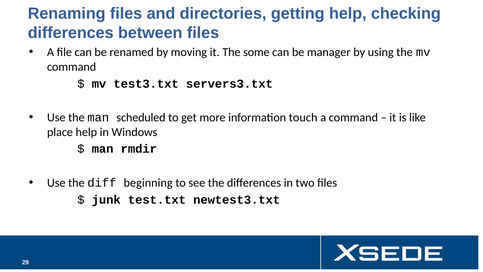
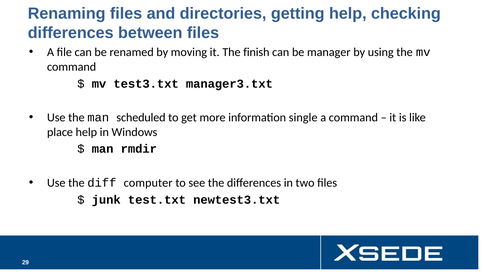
some: some -> finish
servers3.txt: servers3.txt -> manager3.txt
touch: touch -> single
beginning: beginning -> computer
